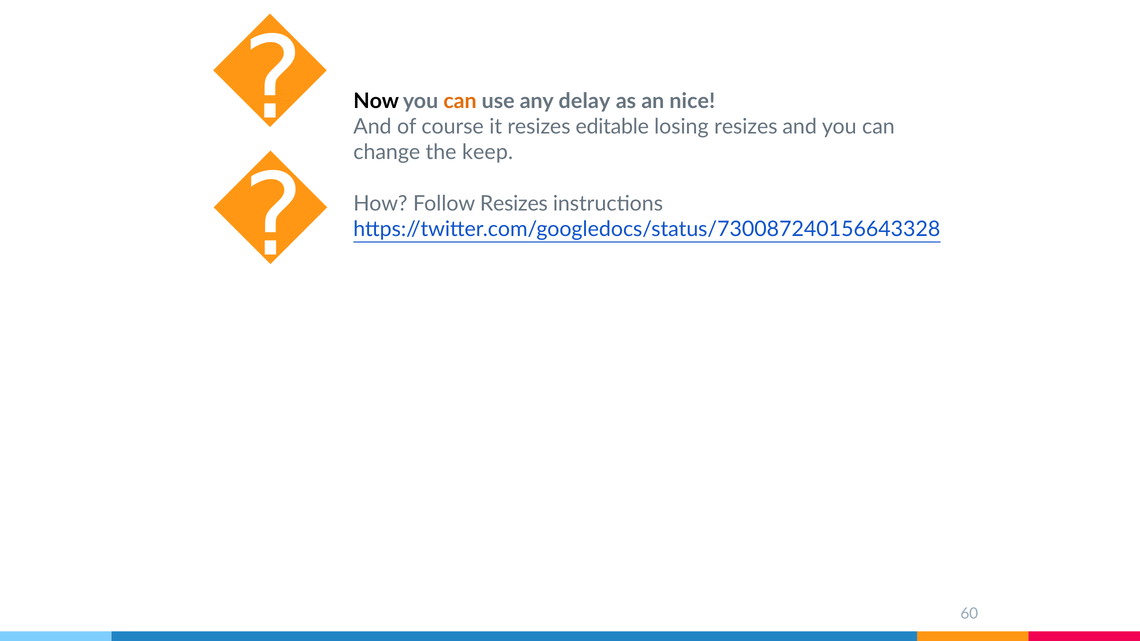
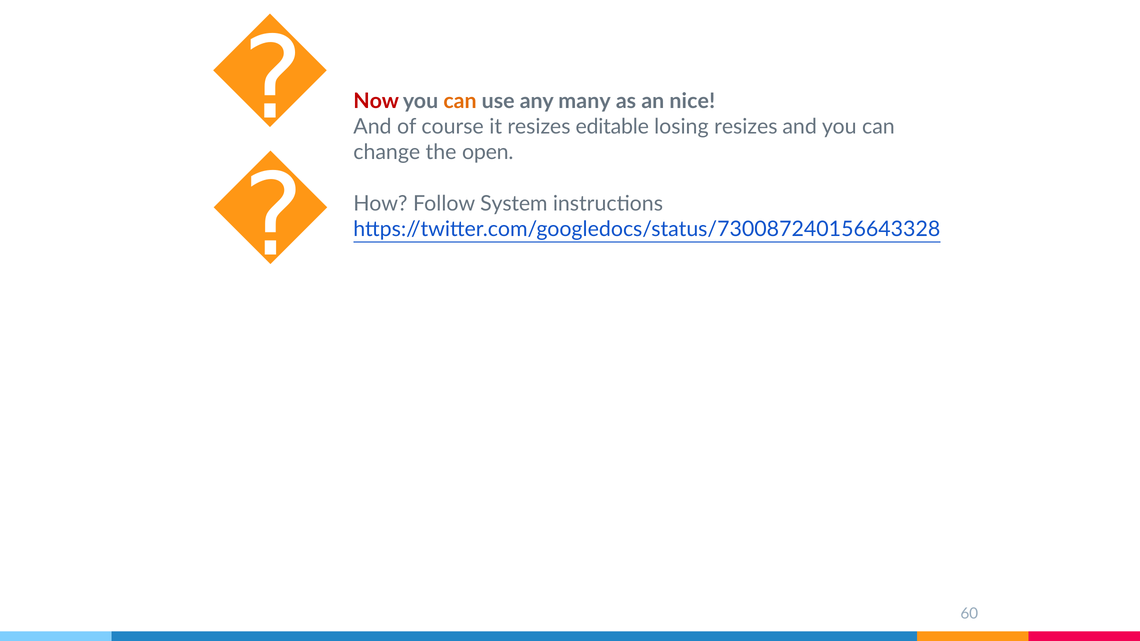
Now colour: black -> red
any delay: delay -> many
keep: keep -> open
Follow Resizes: Resizes -> System
